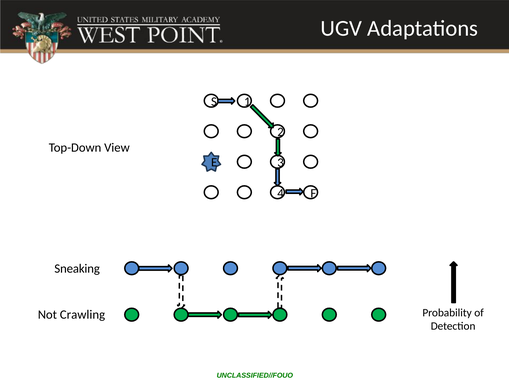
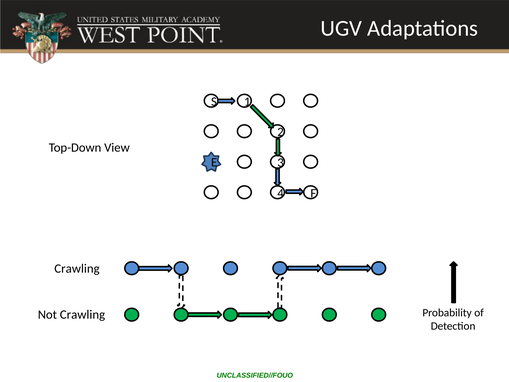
Sneaking at (77, 268): Sneaking -> Crawling
